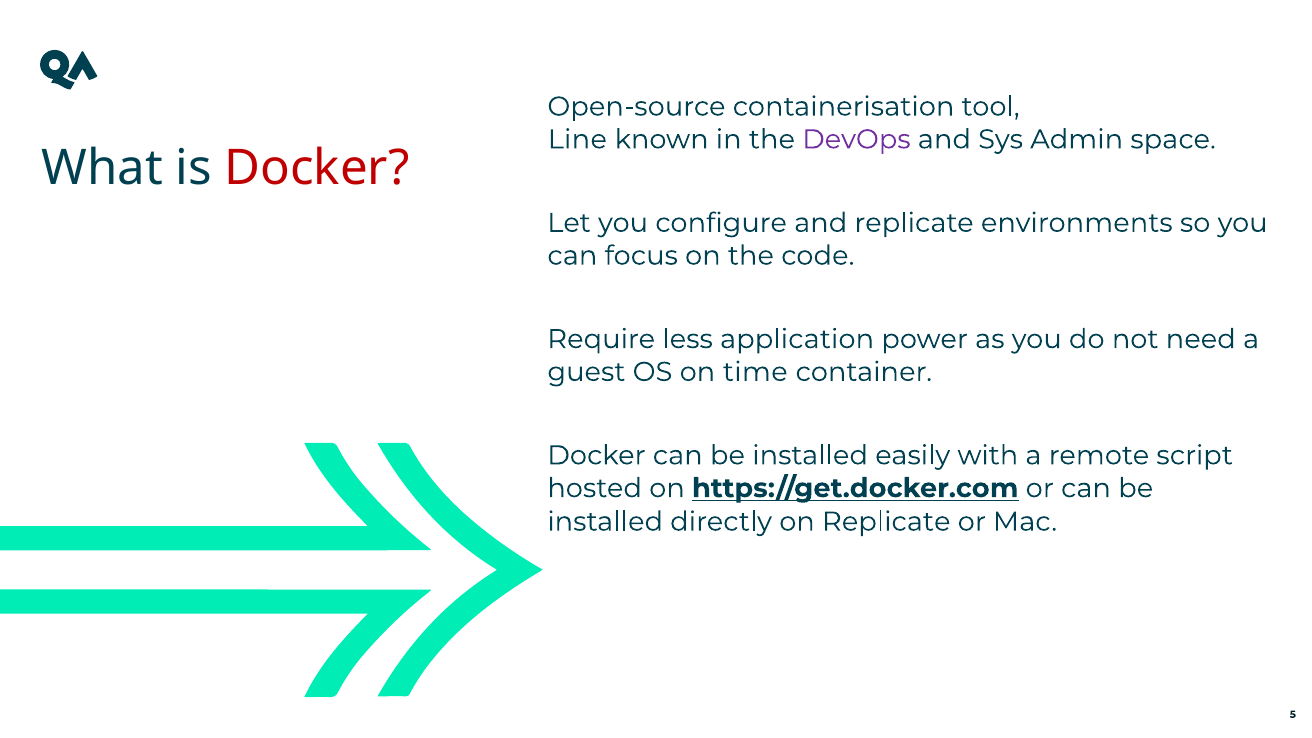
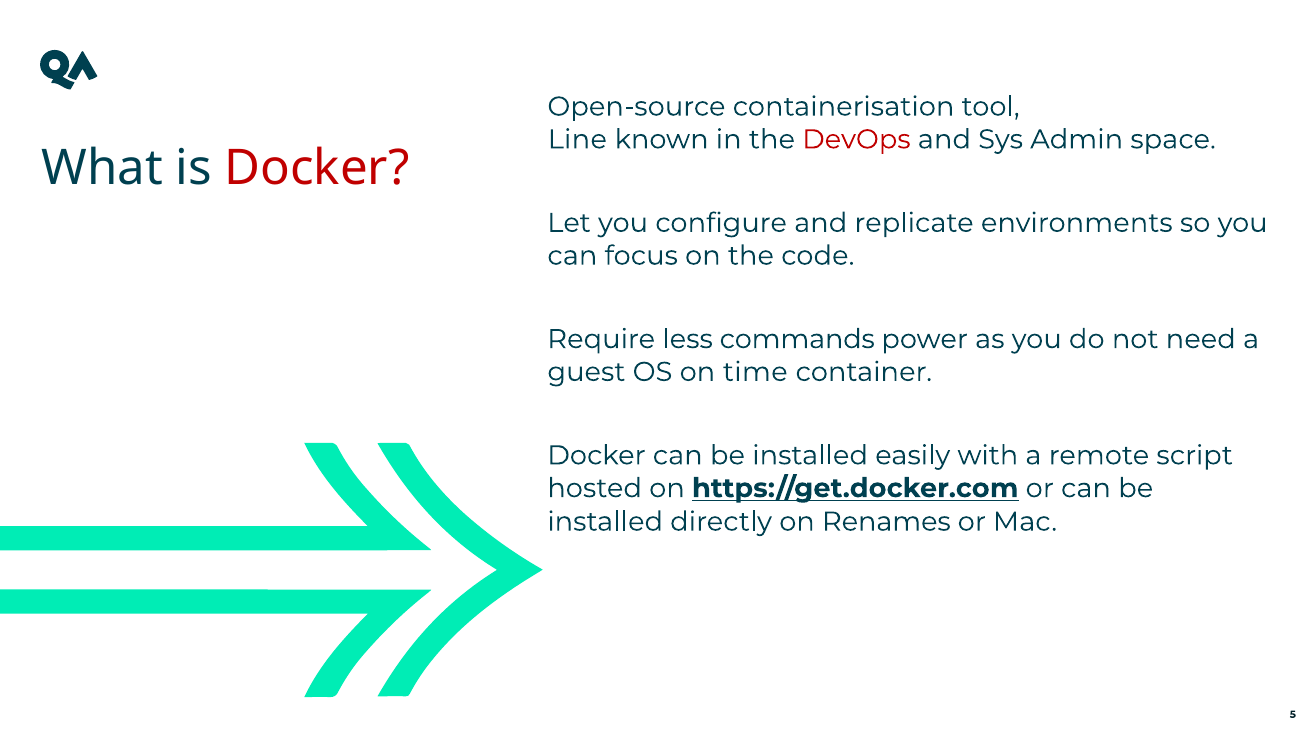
DevOps colour: purple -> red
application: application -> commands
on Replicate: Replicate -> Renames
